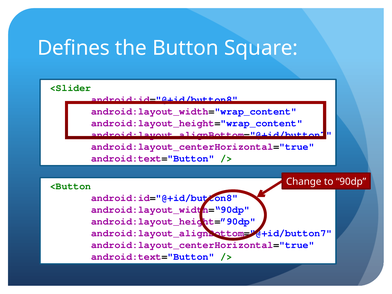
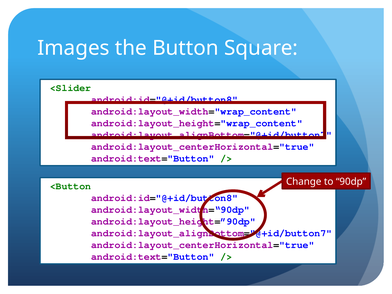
Defines: Defines -> Images
